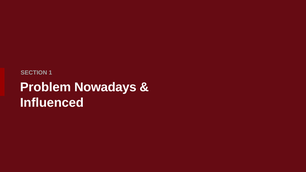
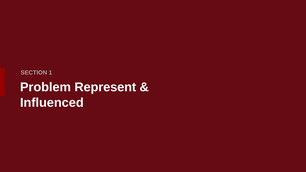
Nowadays: Nowadays -> Represent
